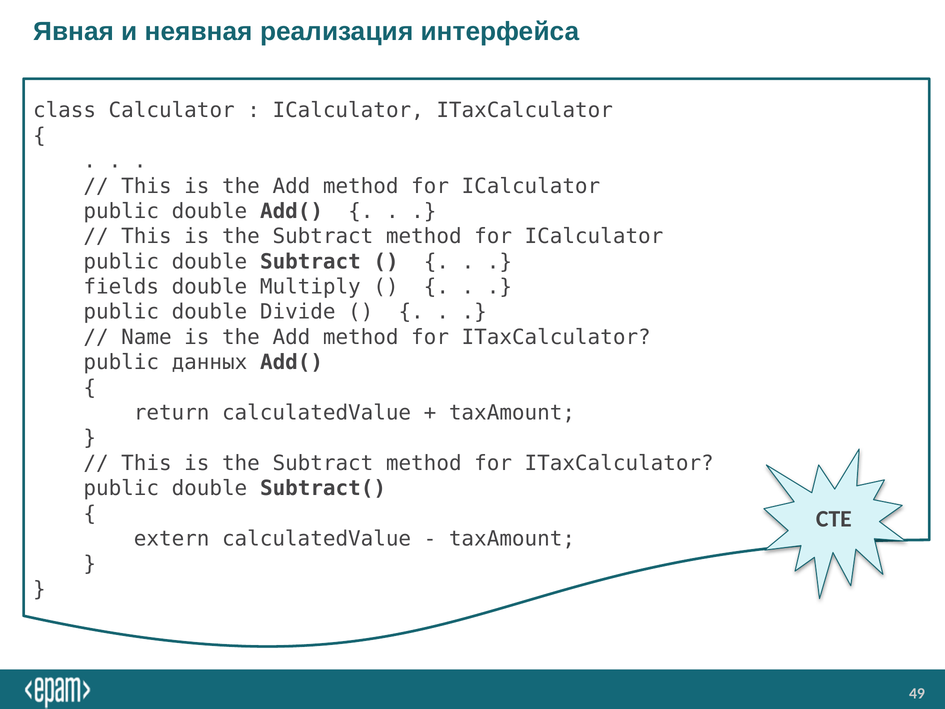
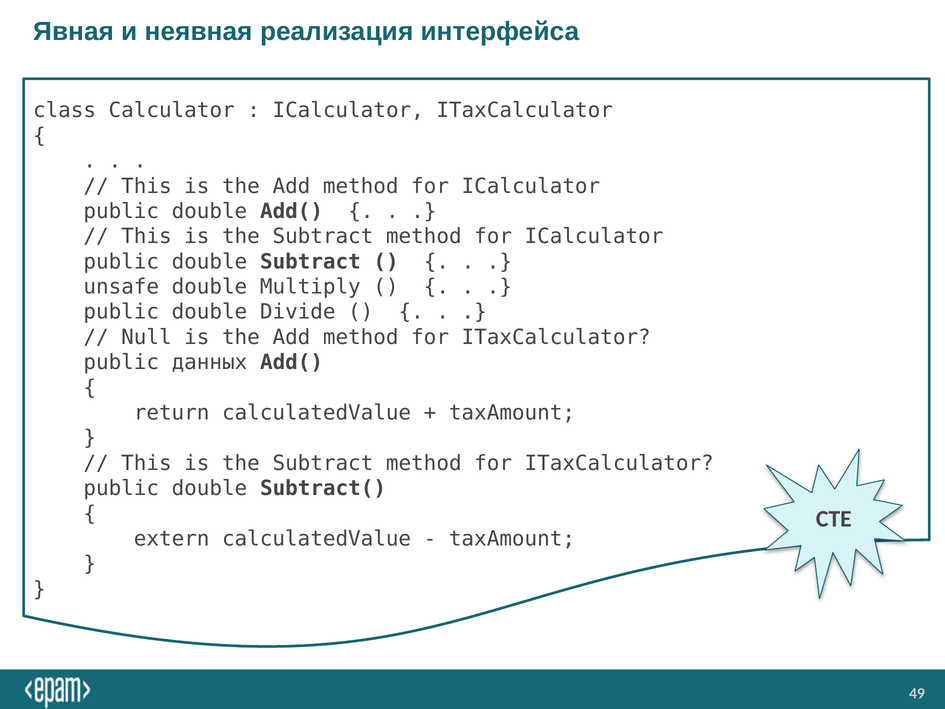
fields: fields -> unsafe
Name: Name -> Null
